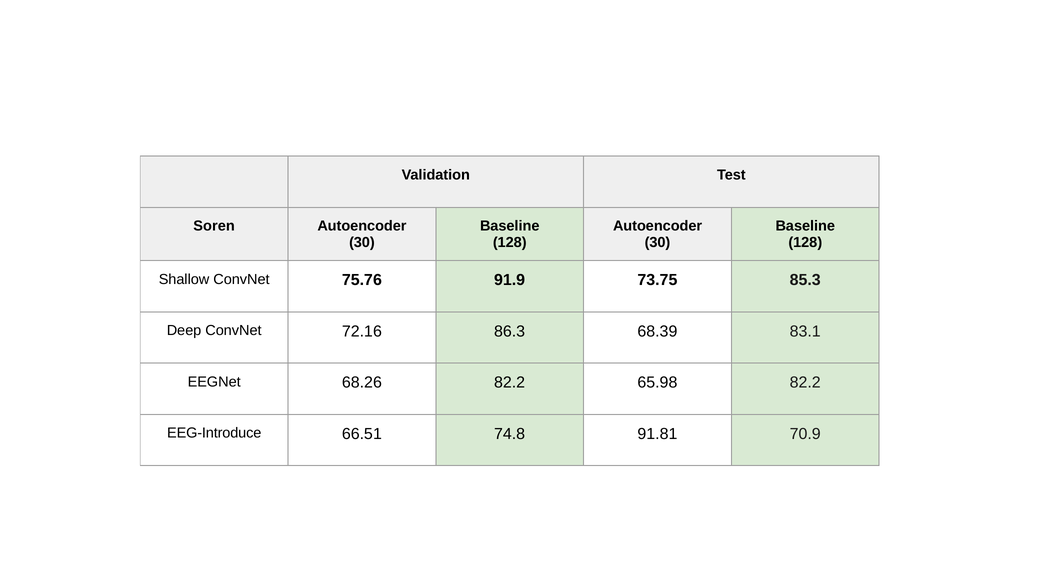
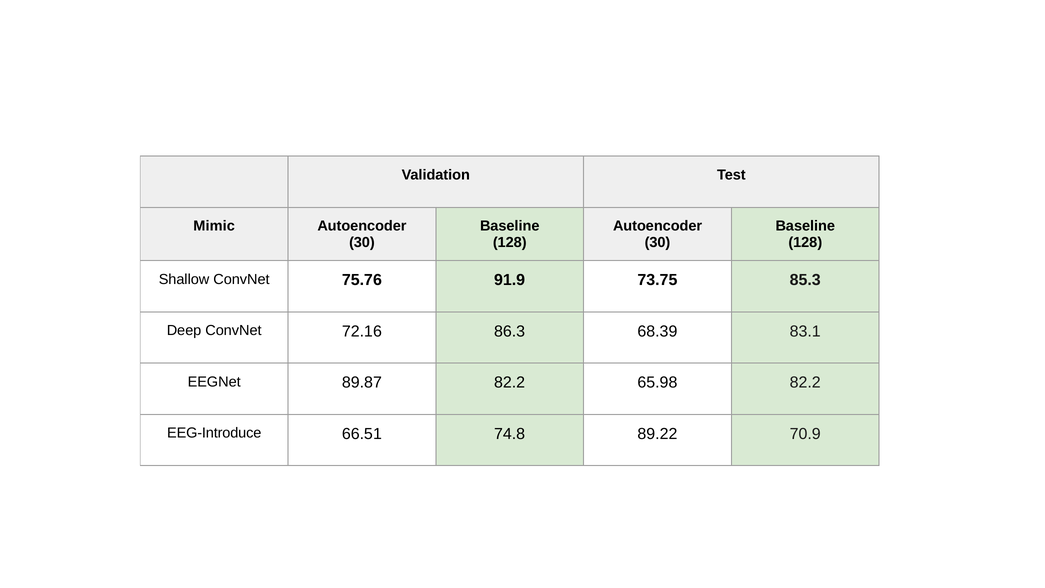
Soren: Soren -> Mimic
68.26: 68.26 -> 89.87
91.81: 91.81 -> 89.22
